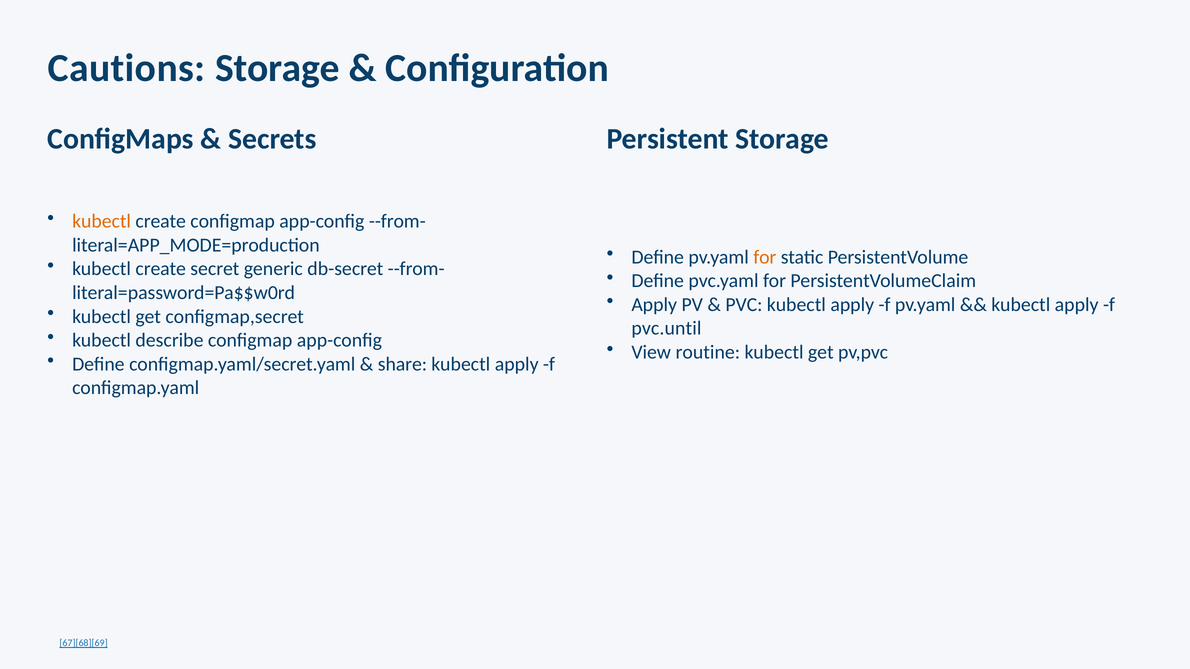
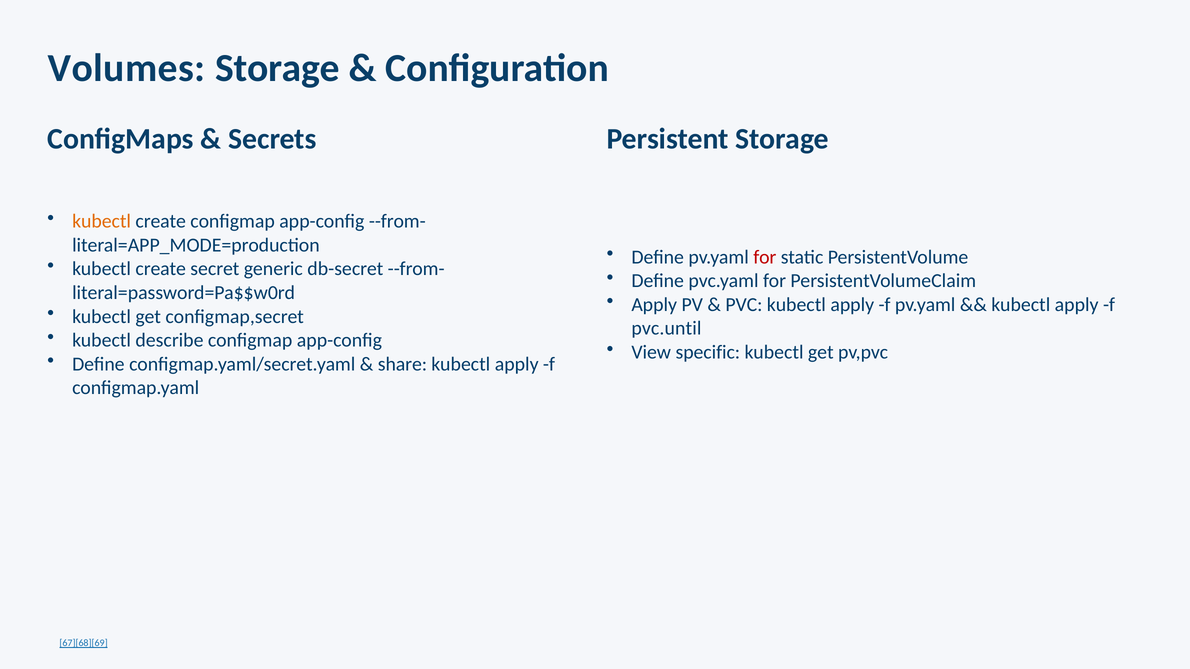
Cautions: Cautions -> Volumes
for at (765, 257) colour: orange -> red
routine: routine -> specific
